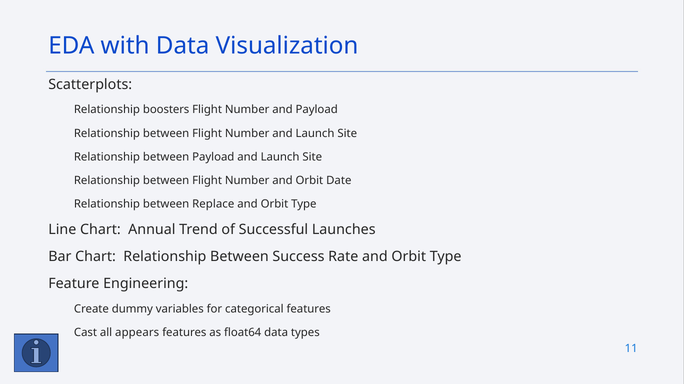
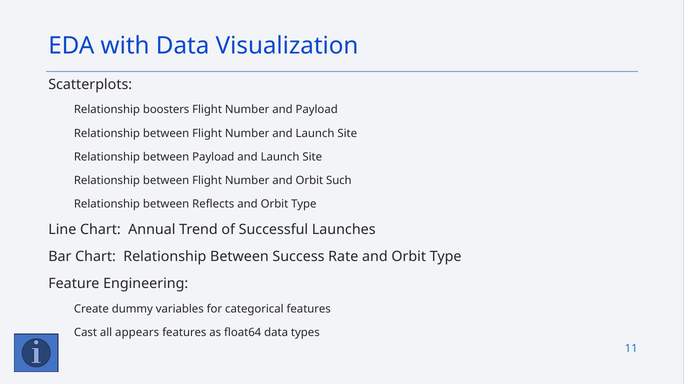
Date: Date -> Such
Replace: Replace -> Reflects
